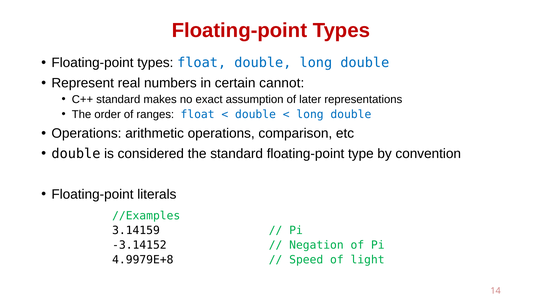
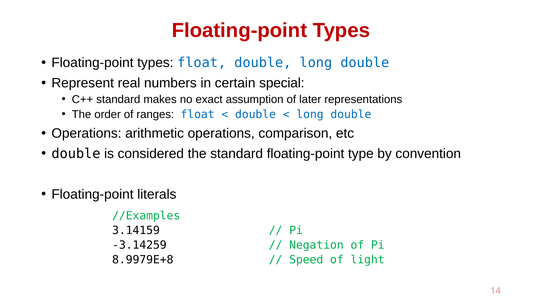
cannot: cannot -> special
-3.14152: -3.14152 -> -3.14259
4.9979E+8: 4.9979E+8 -> 8.9979E+8
